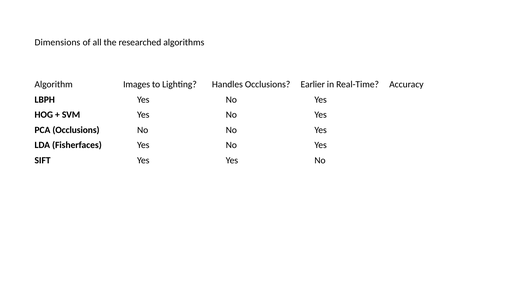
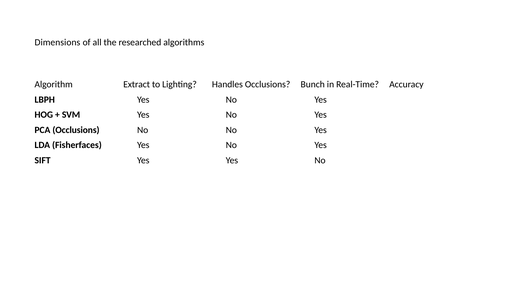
Images: Images -> Extract
Earlier: Earlier -> Bunch
